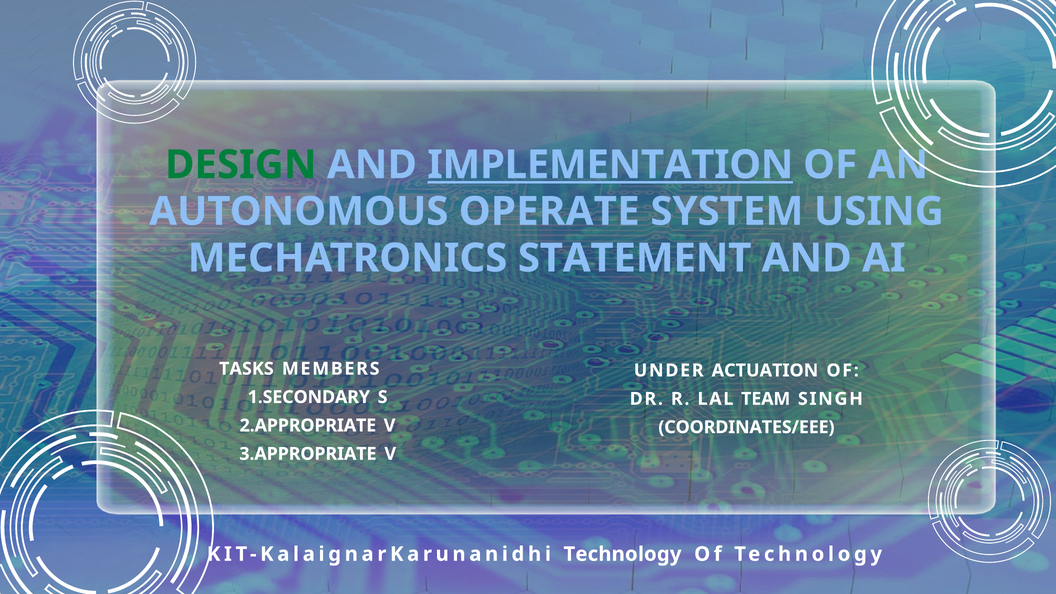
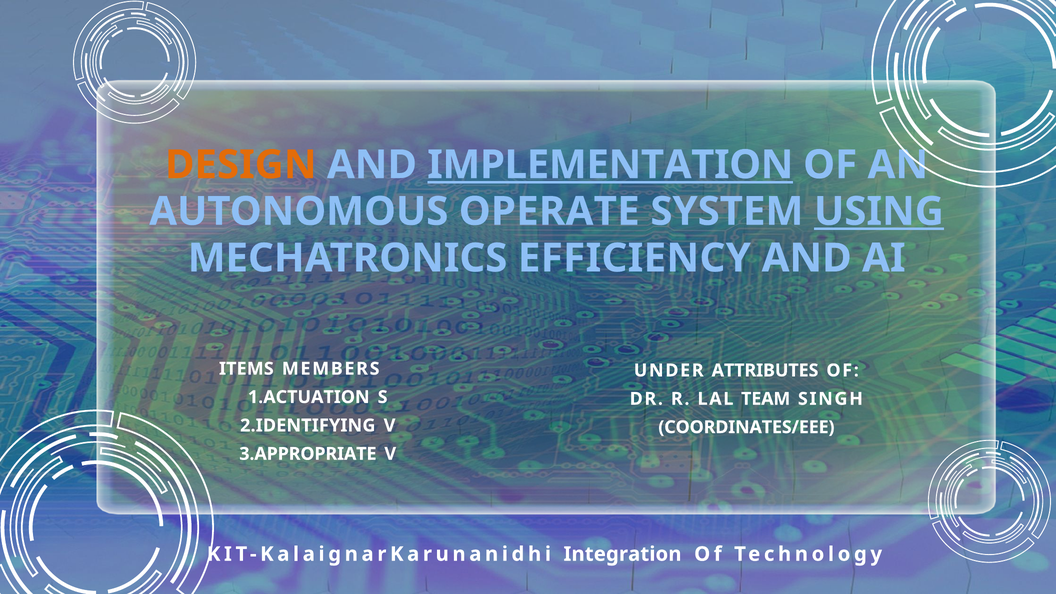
DESIGN colour: green -> orange
USING underline: none -> present
STATEMENT: STATEMENT -> EFFICIENCY
TASKS: TASKS -> ITEMS
ACTUATION: ACTUATION -> ATTRIBUTES
1.SECONDARY: 1.SECONDARY -> 1.ACTUATION
2.APPROPRIATE: 2.APPROPRIATE -> 2.IDENTIFYING
KIT-KalaignarKarunanidhi Technology: Technology -> Integration
